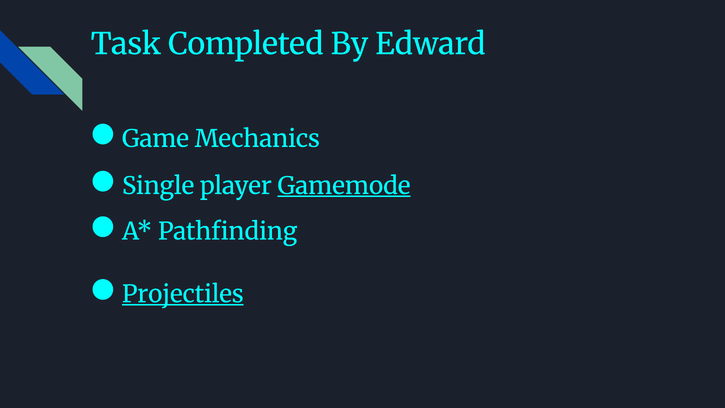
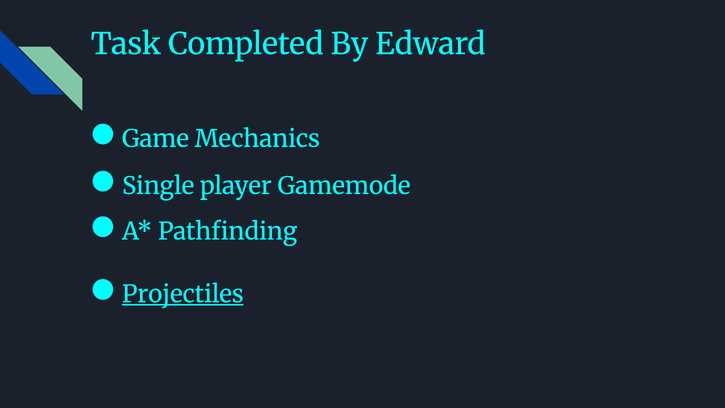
Gamemode underline: present -> none
